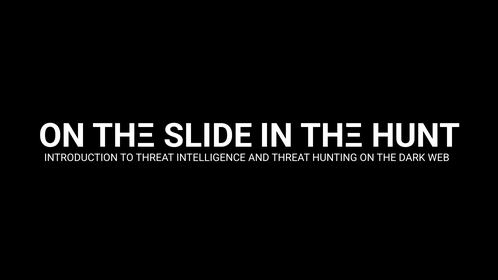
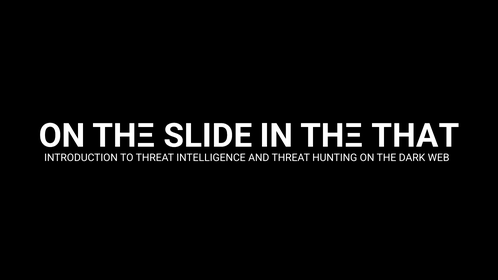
HUNT: HUNT -> THAT
